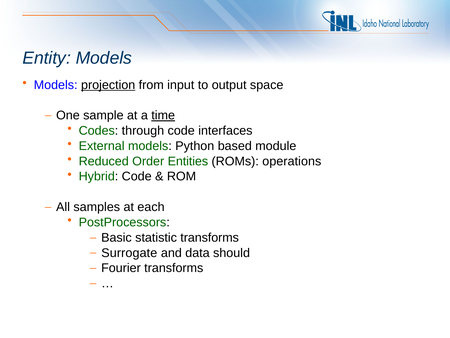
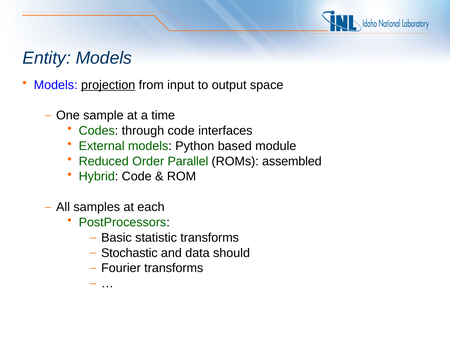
time underline: present -> none
Entities: Entities -> Parallel
operations: operations -> assembled
Surrogate: Surrogate -> Stochastic
